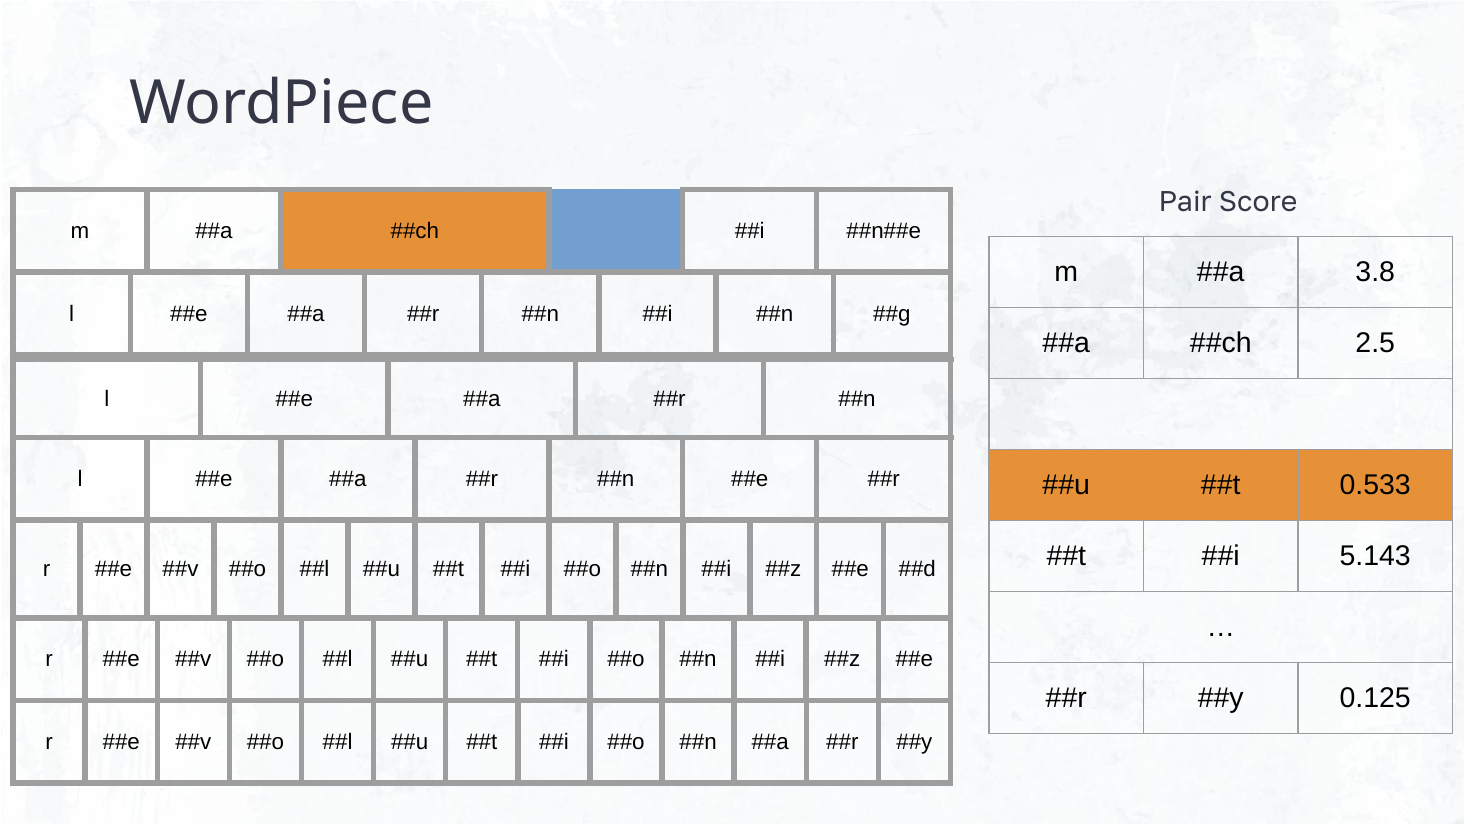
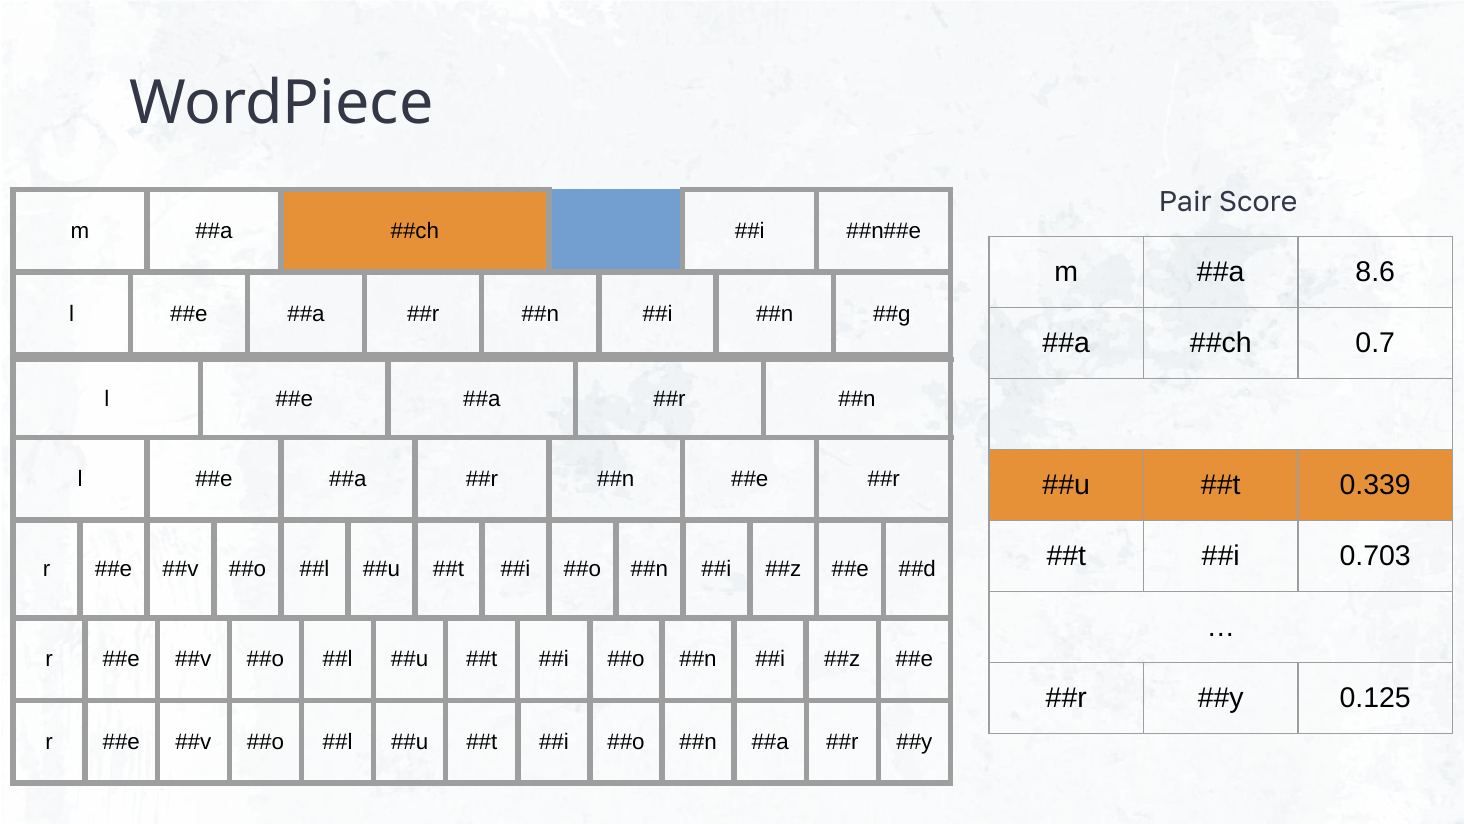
3.8: 3.8 -> 8.6
2.5: 2.5 -> 0.7
0.533: 0.533 -> 0.339
5.143: 5.143 -> 0.703
